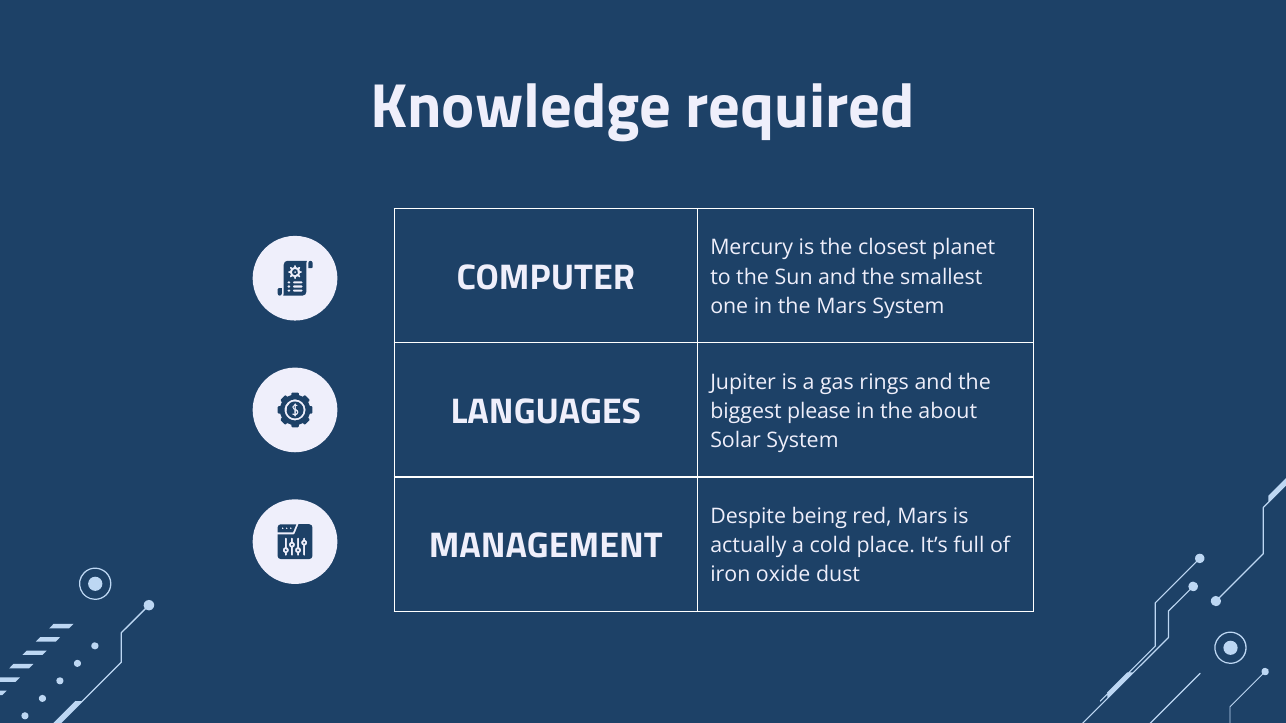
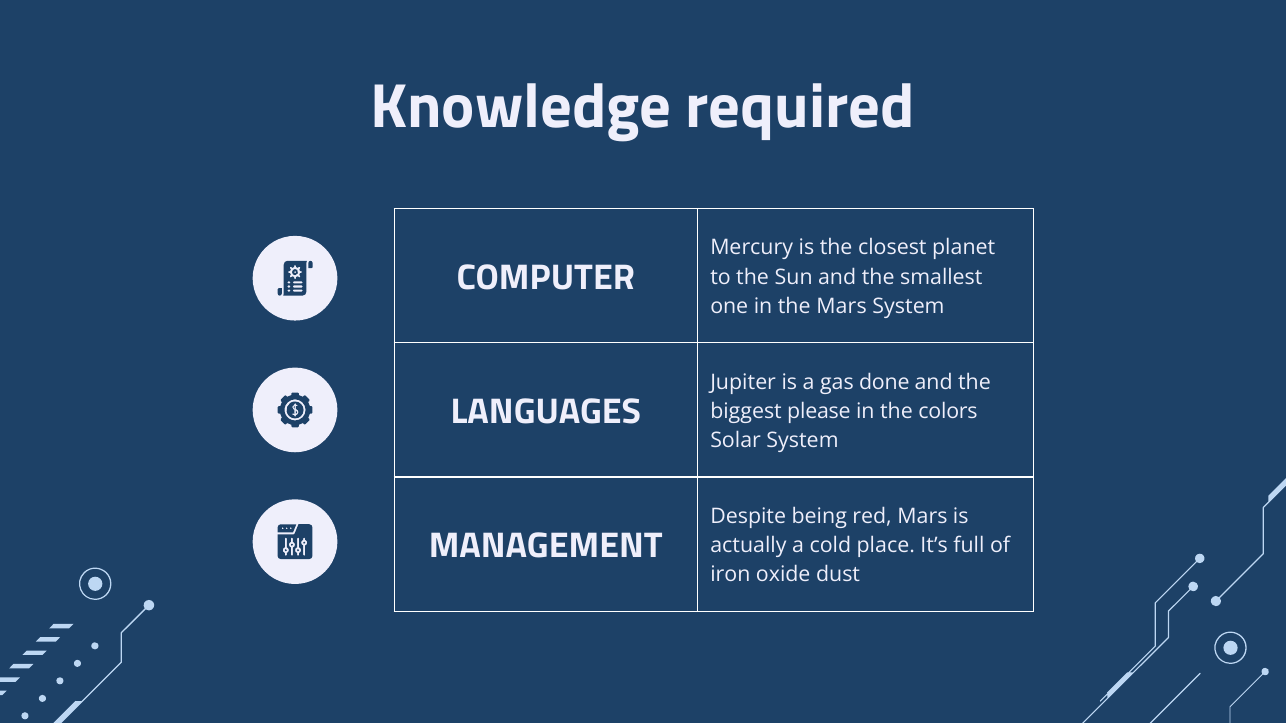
rings: rings -> done
about: about -> colors
